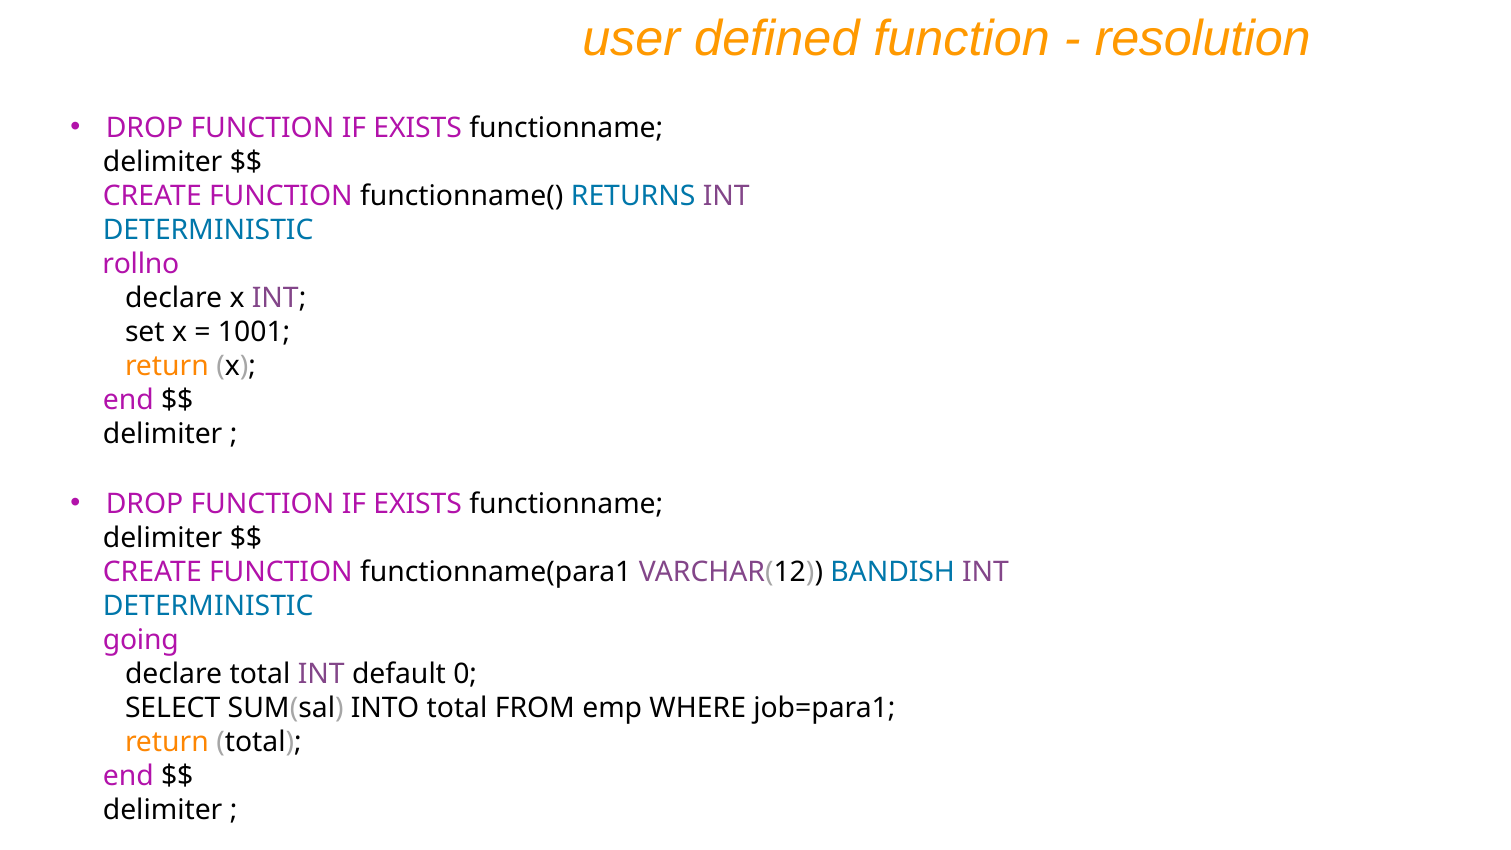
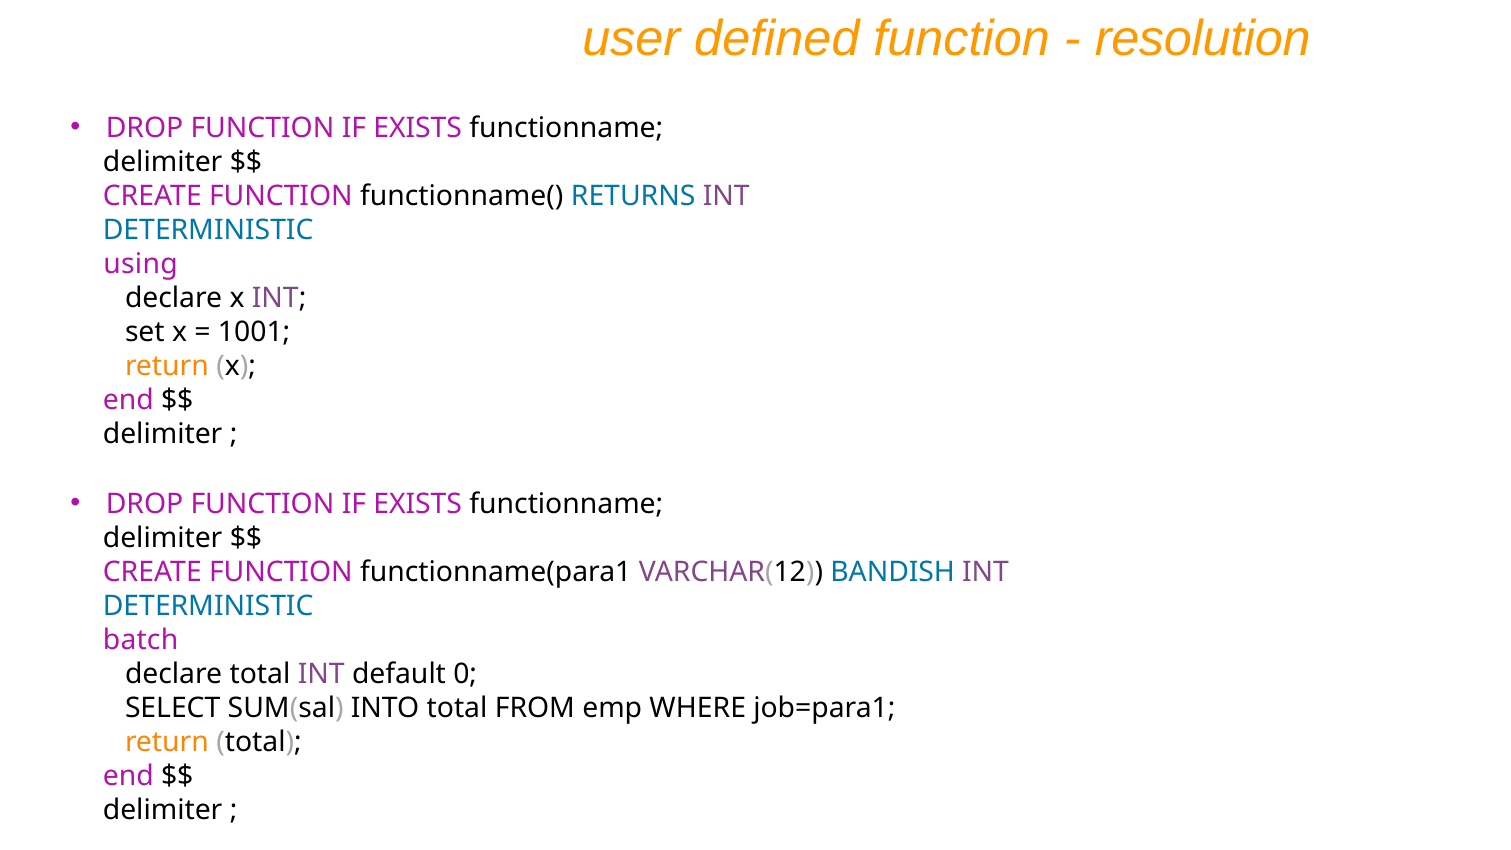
rollno: rollno -> using
going: going -> batch
